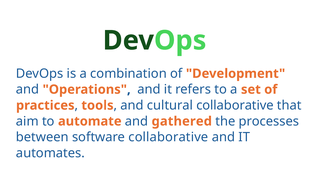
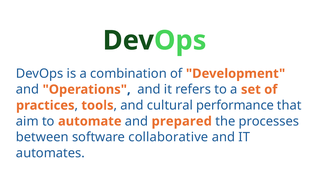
cultural collaborative: collaborative -> performance
gathered: gathered -> prepared
